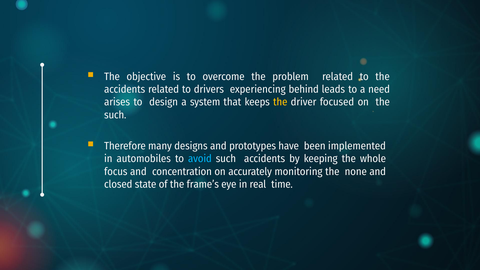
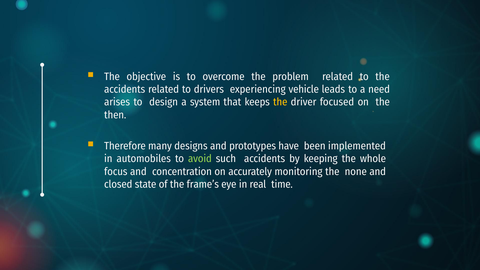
behind: behind -> vehicle
such at (115, 115): such -> then
avoid colour: light blue -> light green
